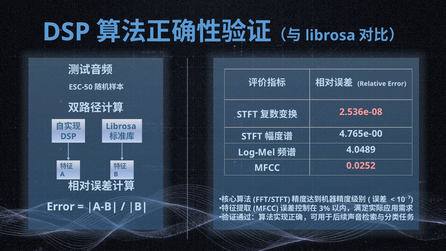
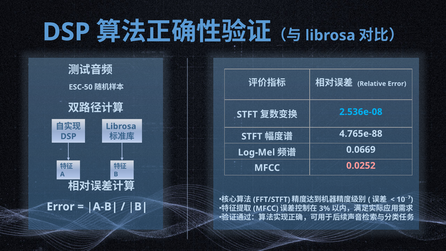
2.536e-08 colour: pink -> light blue
4.765e-00: 4.765e-00 -> 4.765e-88
4.0489: 4.0489 -> 0.0669
